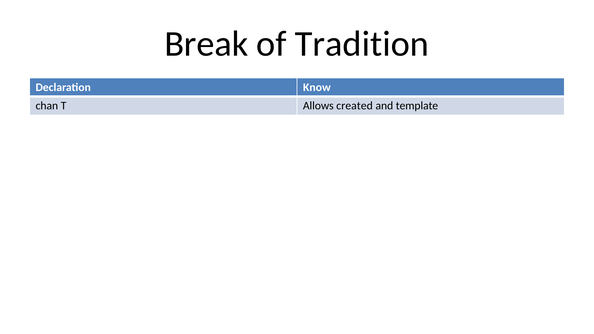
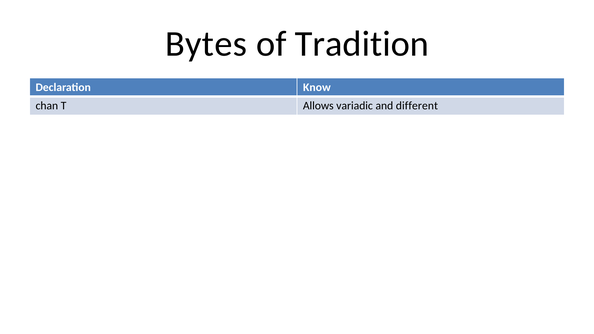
Break: Break -> Bytes
created: created -> variadic
template: template -> different
